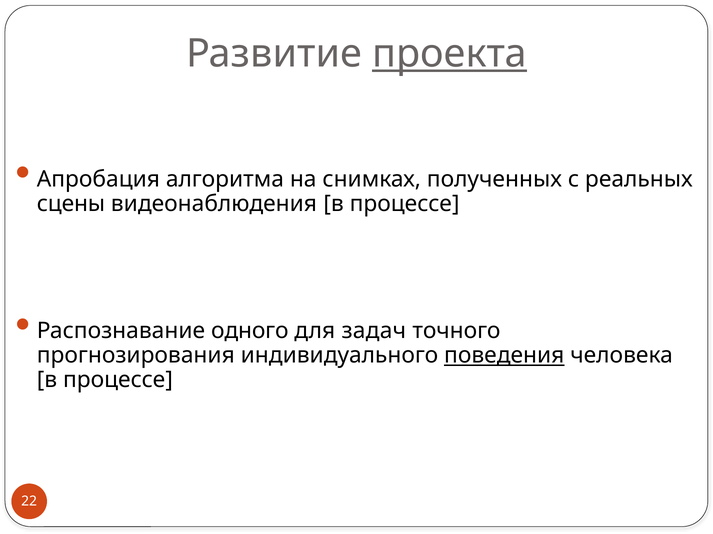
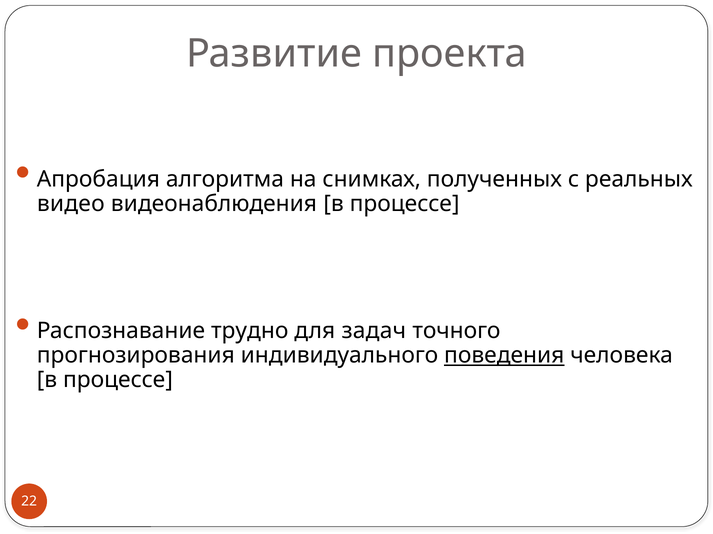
проекта underline: present -> none
сцены: сцены -> видео
одного: одного -> трудно
